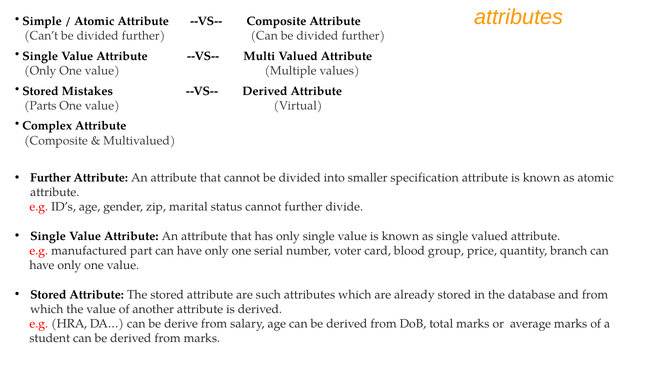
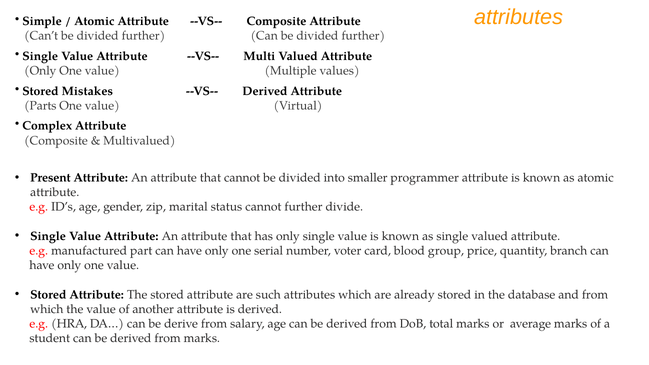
Further at (50, 178): Further -> Present
specification: specification -> programmer
